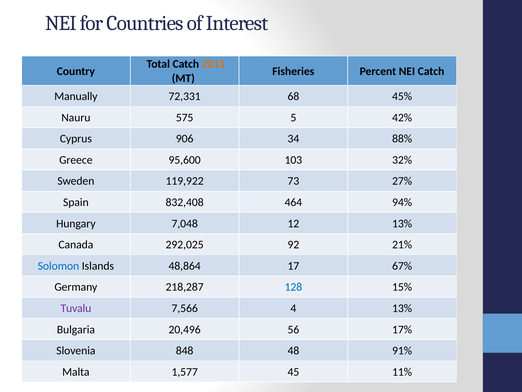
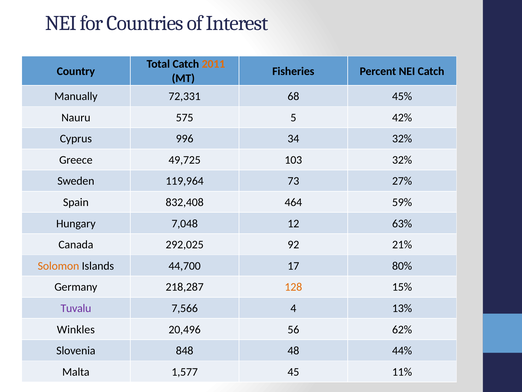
906: 906 -> 996
34 88%: 88% -> 32%
95,600: 95,600 -> 49,725
119,922: 119,922 -> 119,964
94%: 94% -> 59%
12 13%: 13% -> 63%
Solomon colour: blue -> orange
48,864: 48,864 -> 44,700
67%: 67% -> 80%
128 colour: blue -> orange
Bulgaria: Bulgaria -> Winkles
17%: 17% -> 62%
91%: 91% -> 44%
